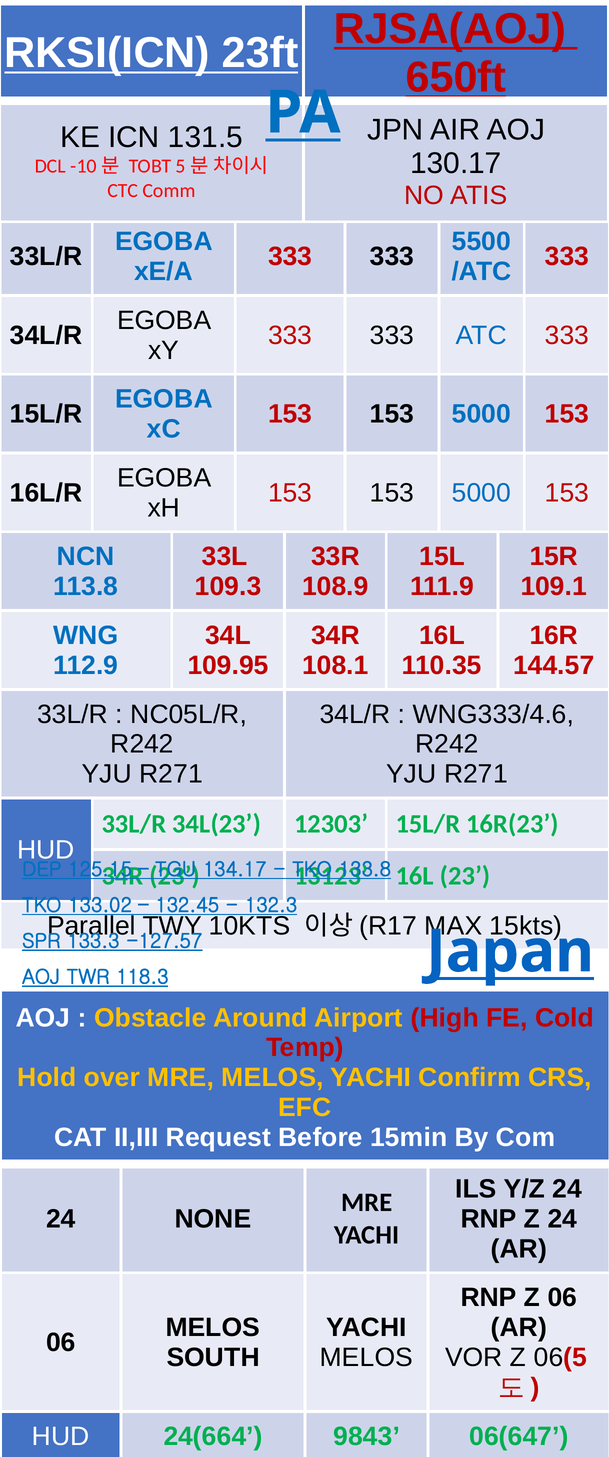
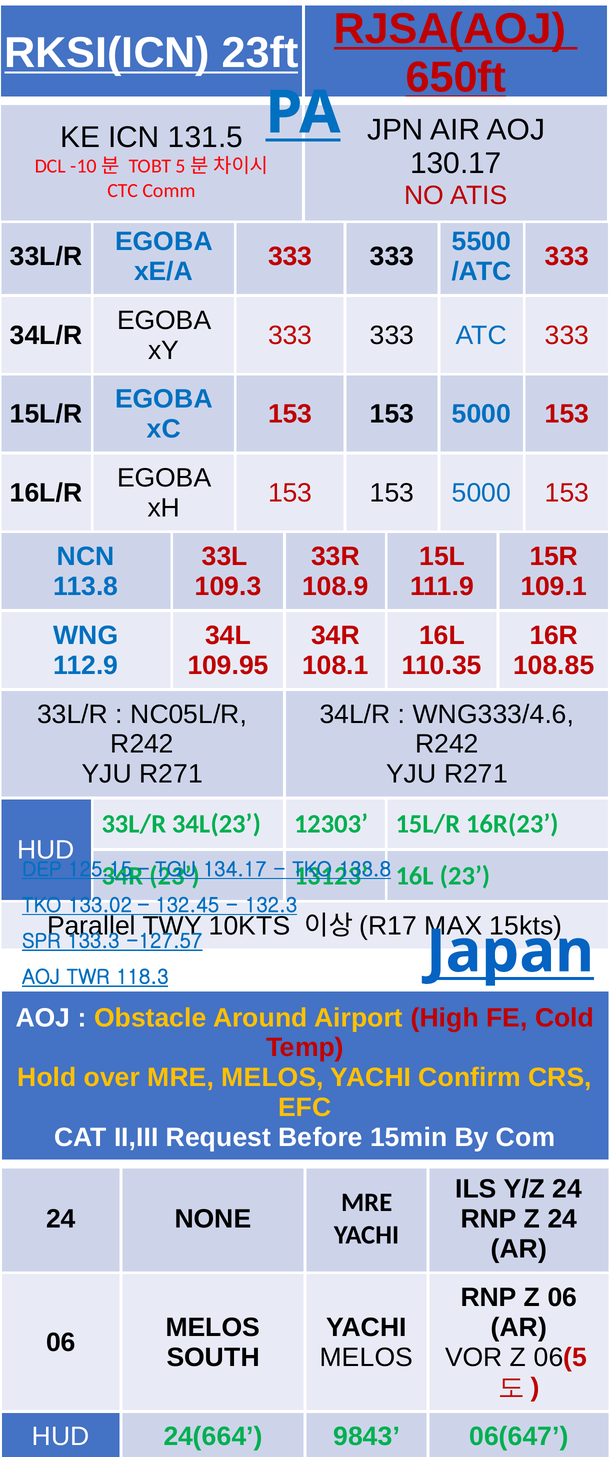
144.57: 144.57 -> 108.85
